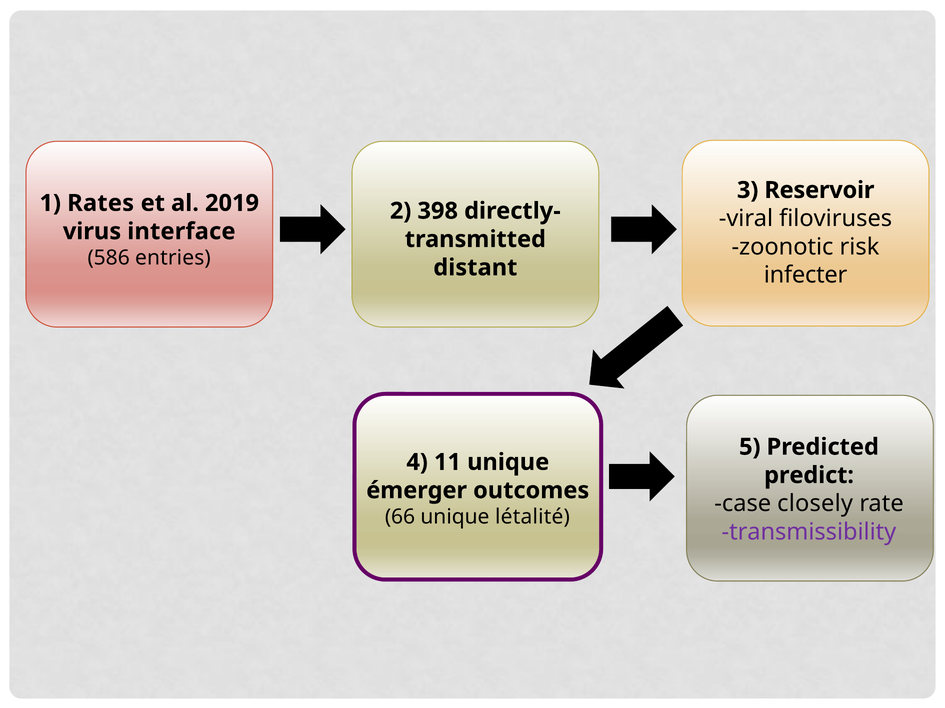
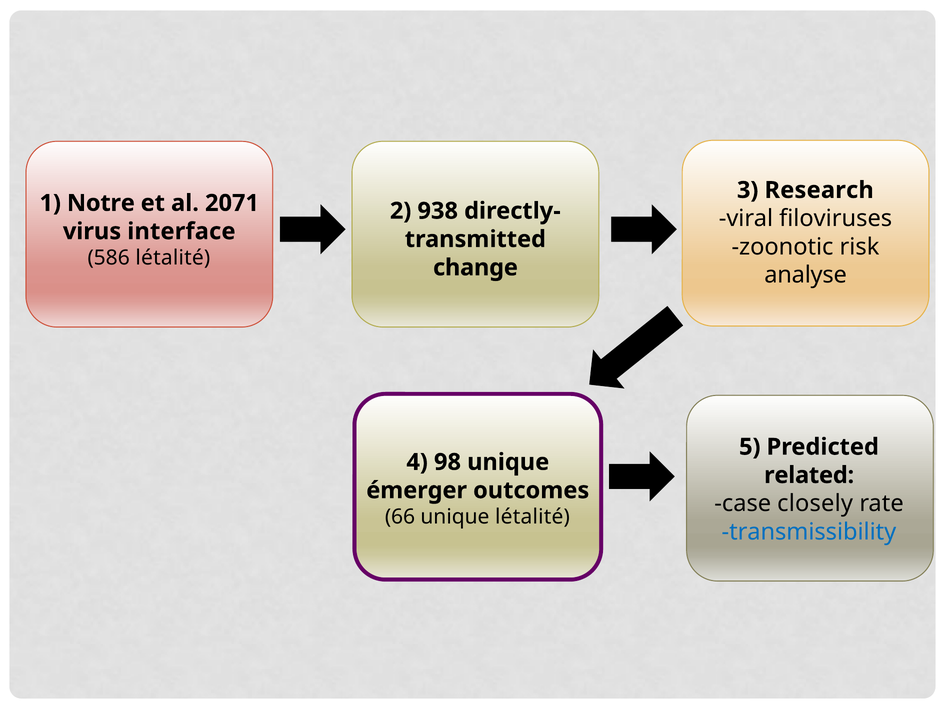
Reservoir: Reservoir -> Research
Rates: Rates -> Notre
2019: 2019 -> 2071
398: 398 -> 938
586 entries: entries -> létalité
distant: distant -> change
infecter: infecter -> analyse
11: 11 -> 98
predict: predict -> related
transmissibility colour: purple -> blue
